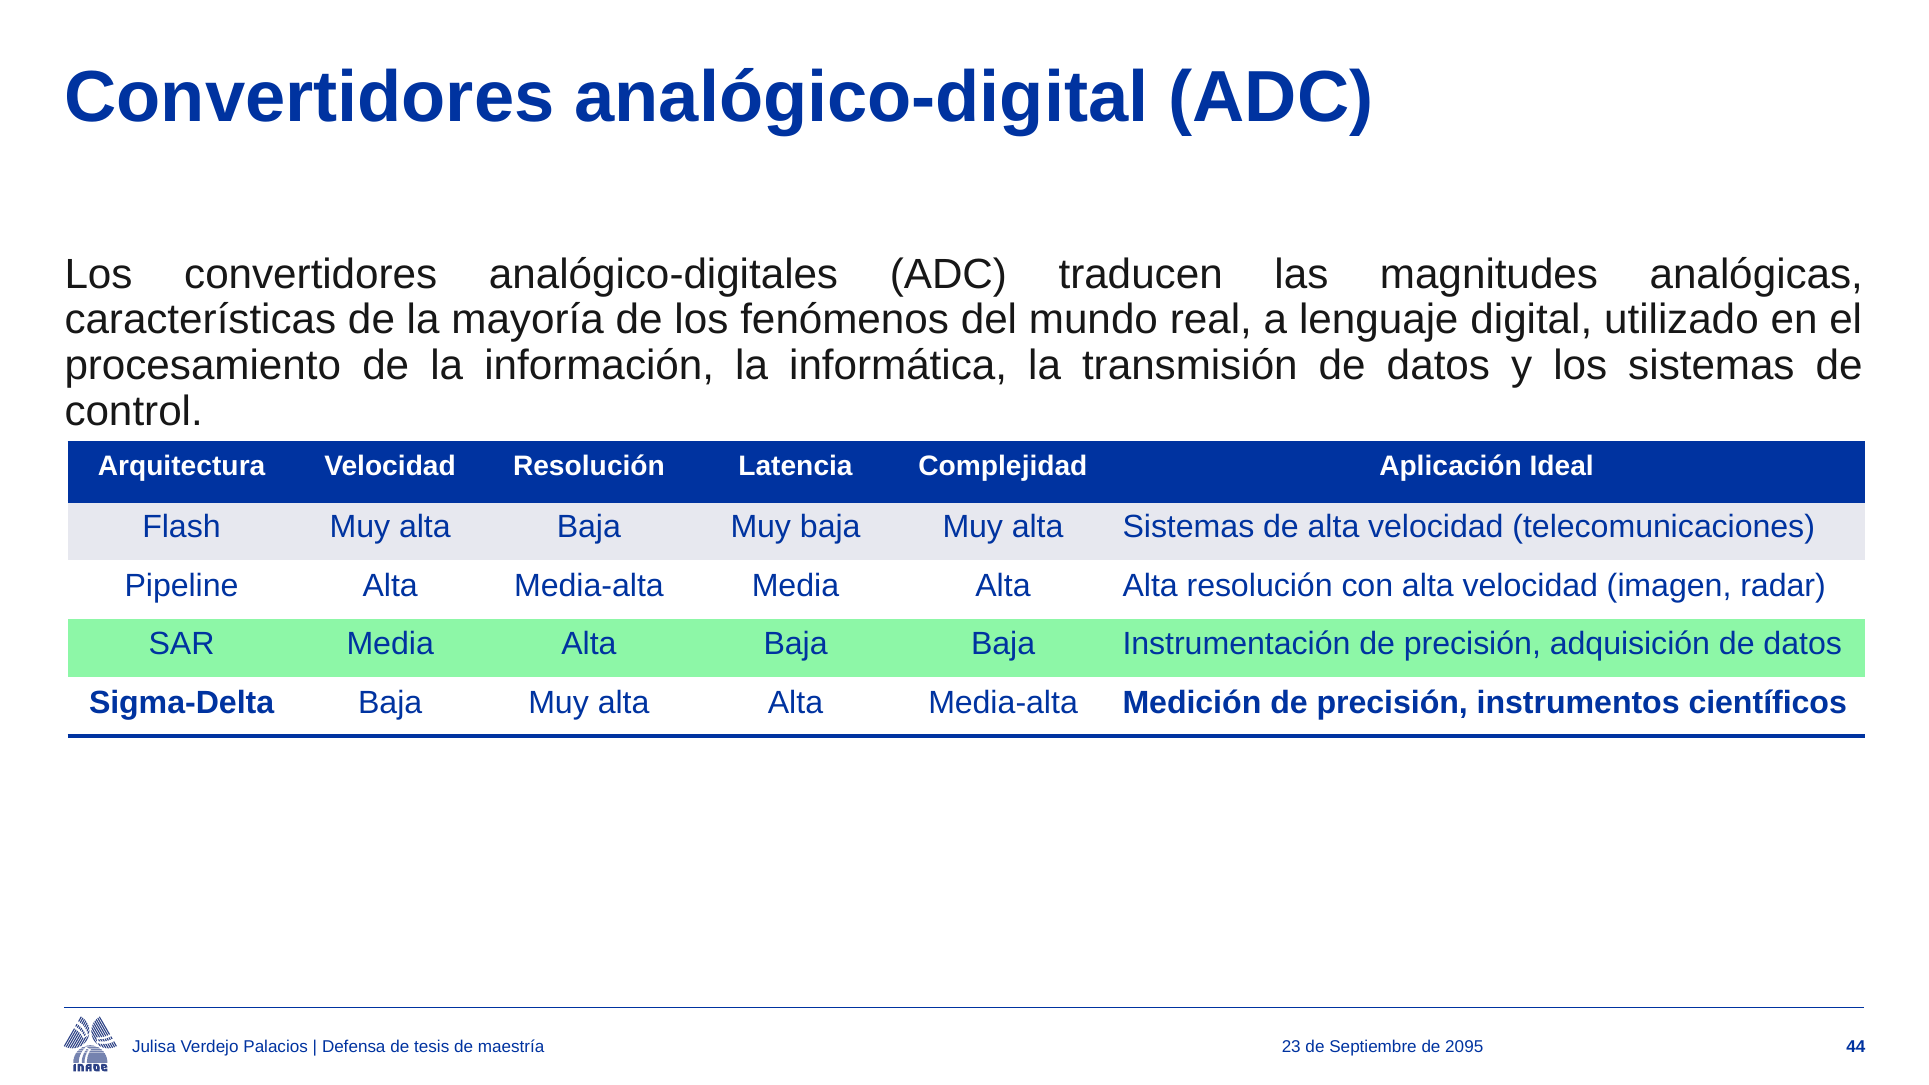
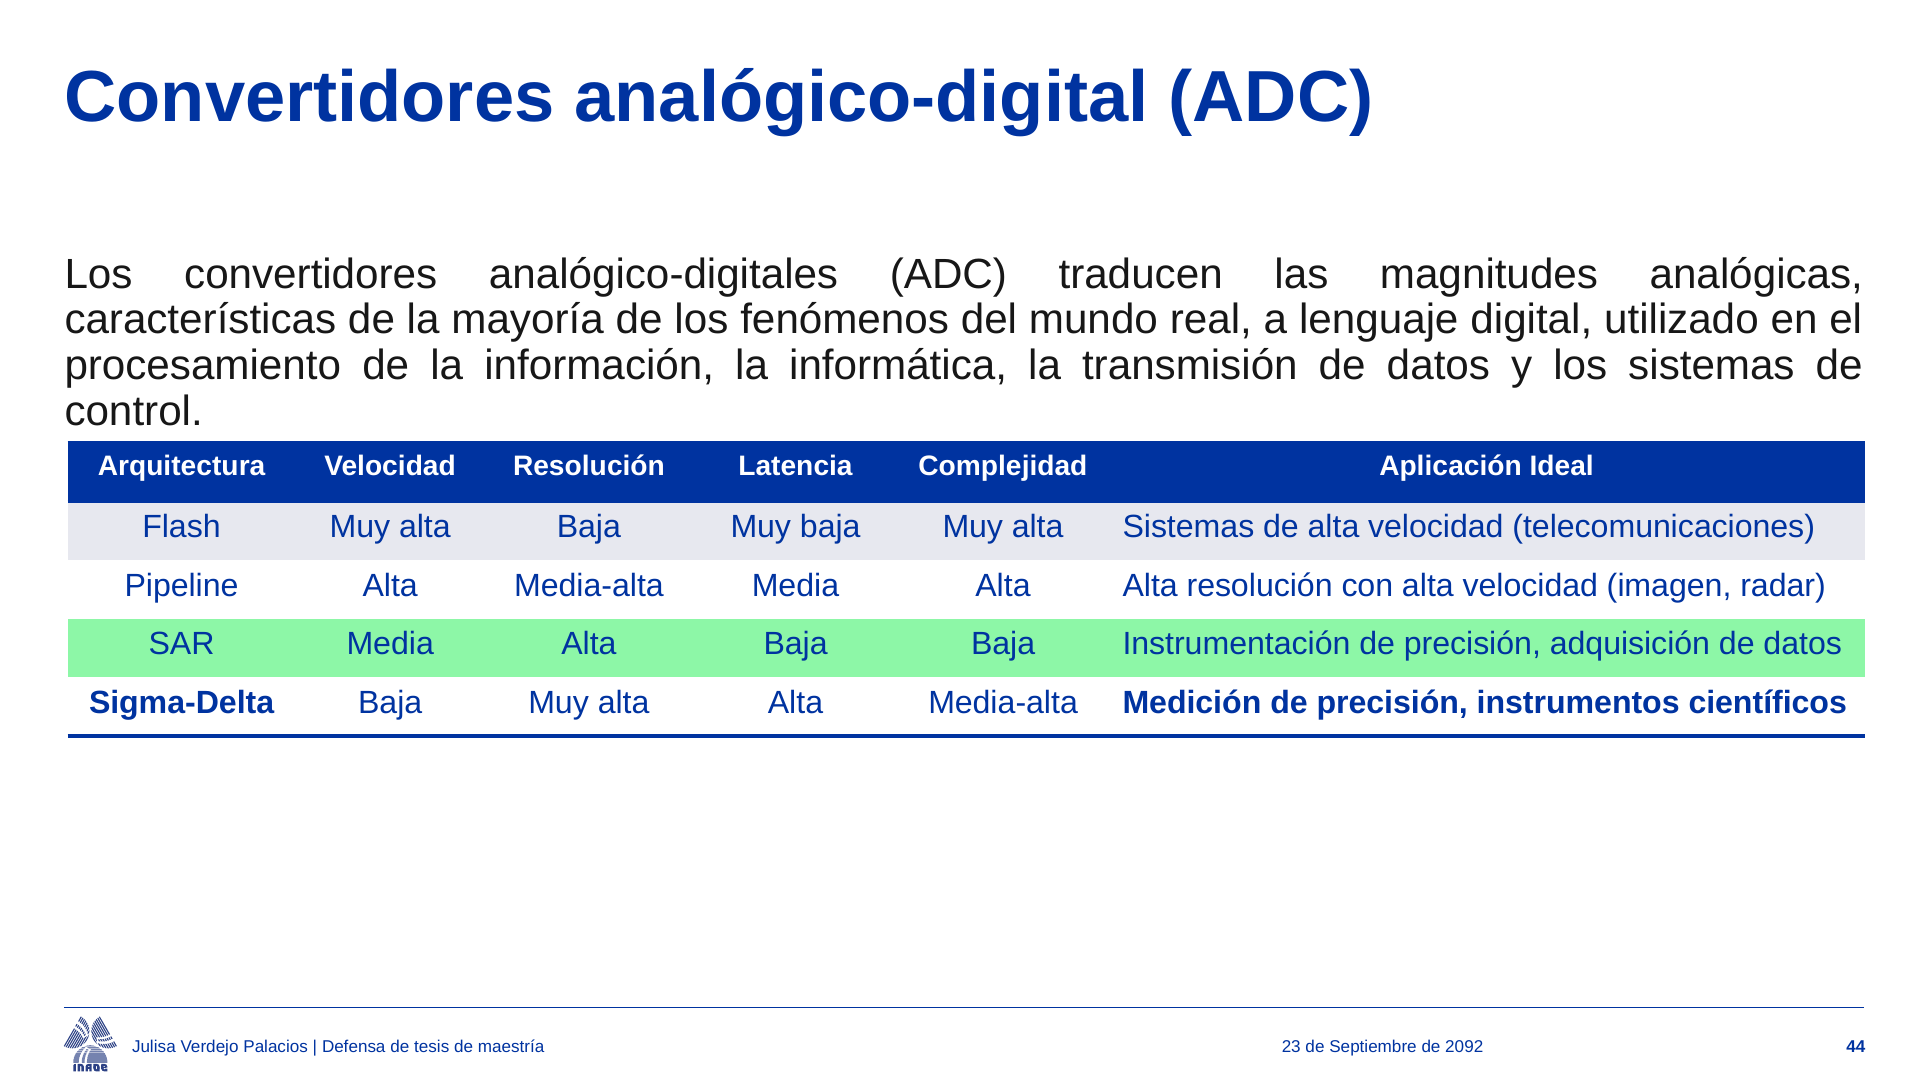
2095: 2095 -> 2092
